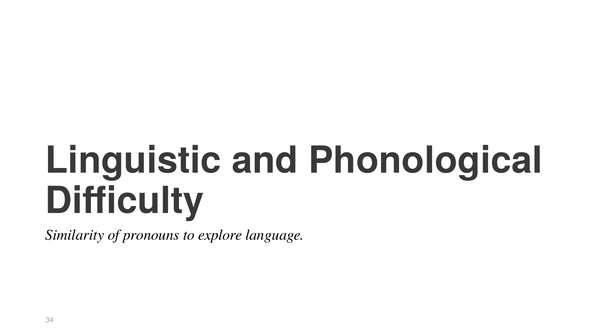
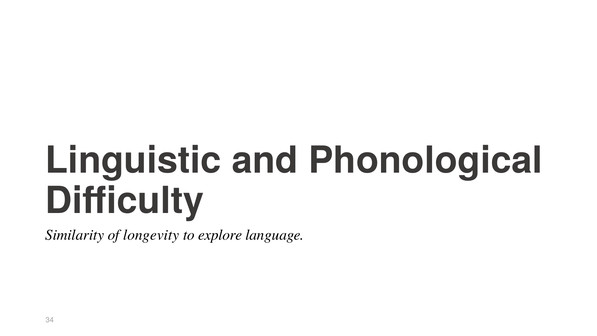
pronouns: pronouns -> longevity
